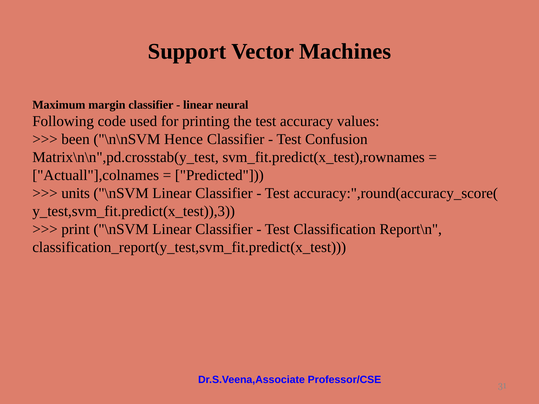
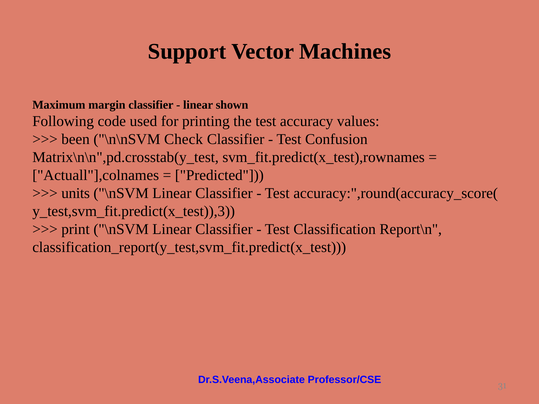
neural: neural -> shown
Hence: Hence -> Check
